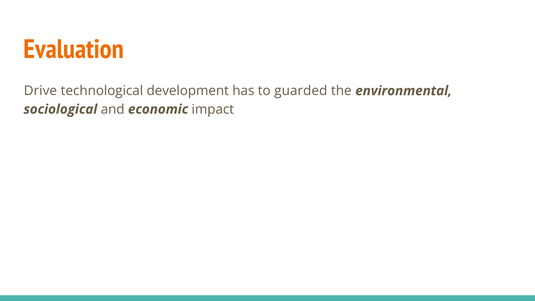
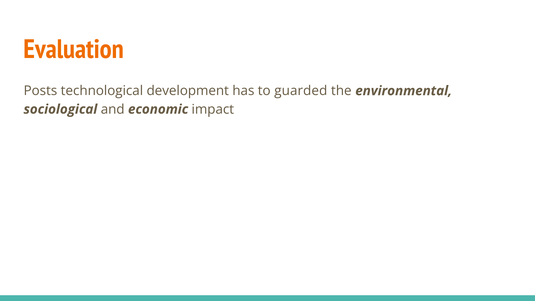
Drive: Drive -> Posts
